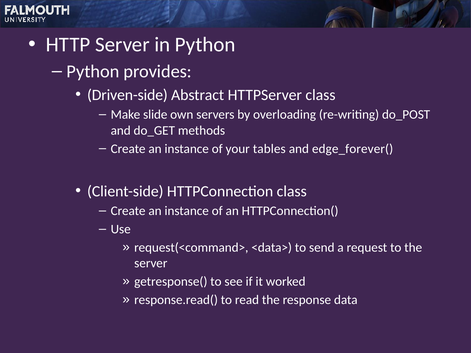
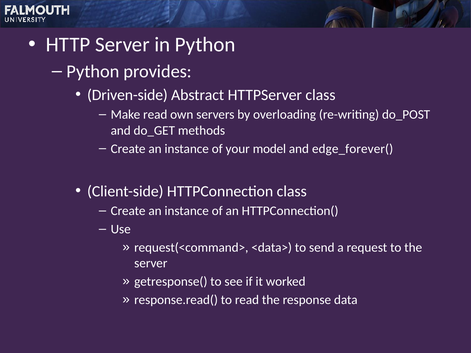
Make slide: slide -> read
tables: tables -> model
